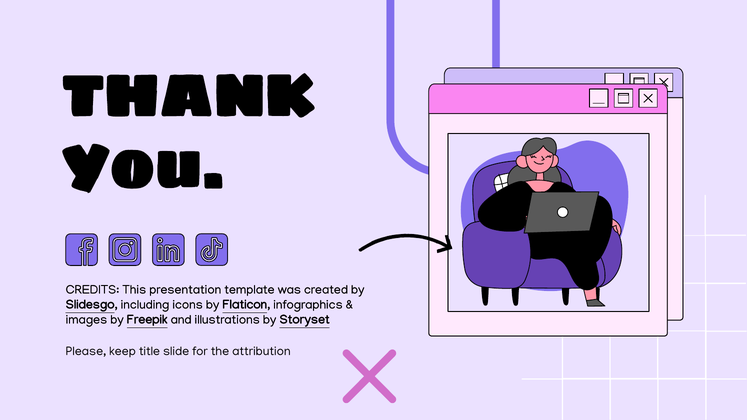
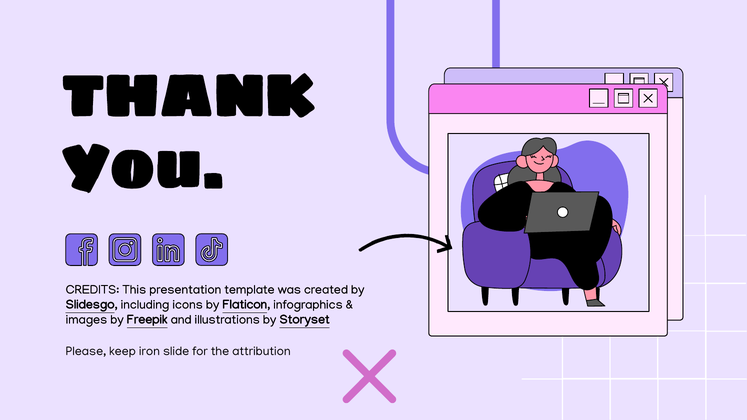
title: title -> iron
